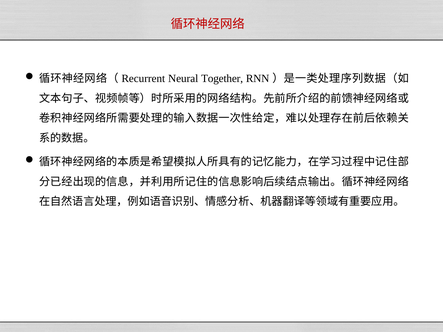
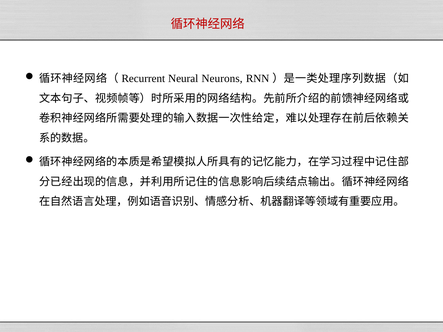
Together: Together -> Neurons
